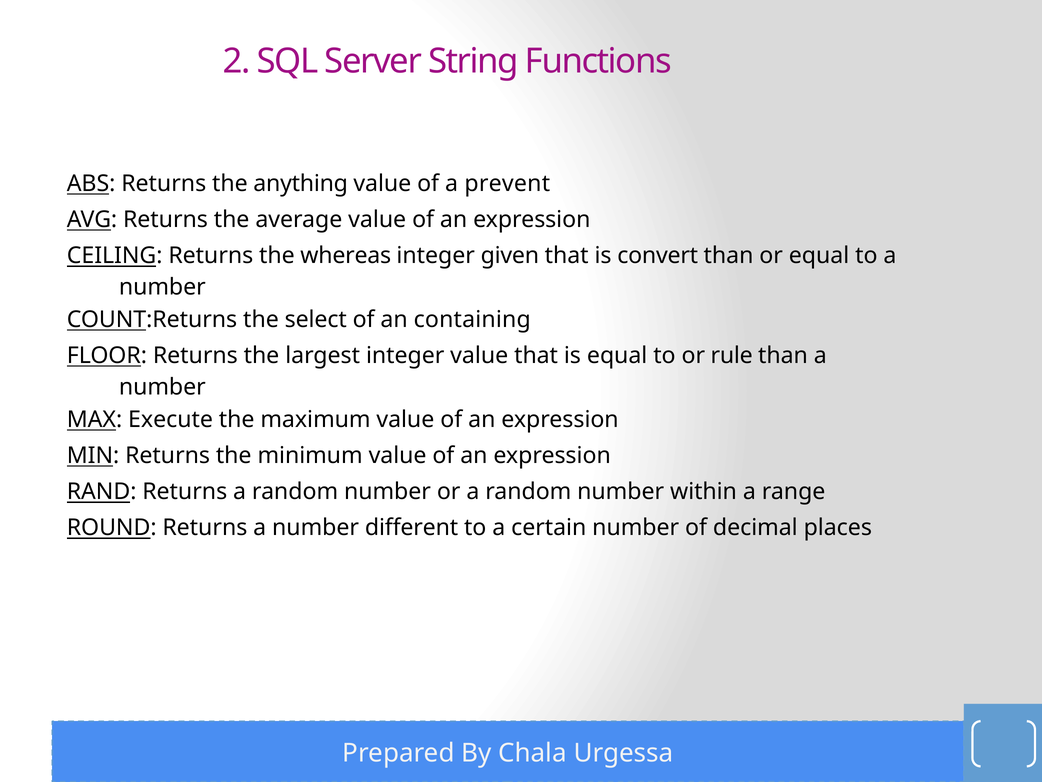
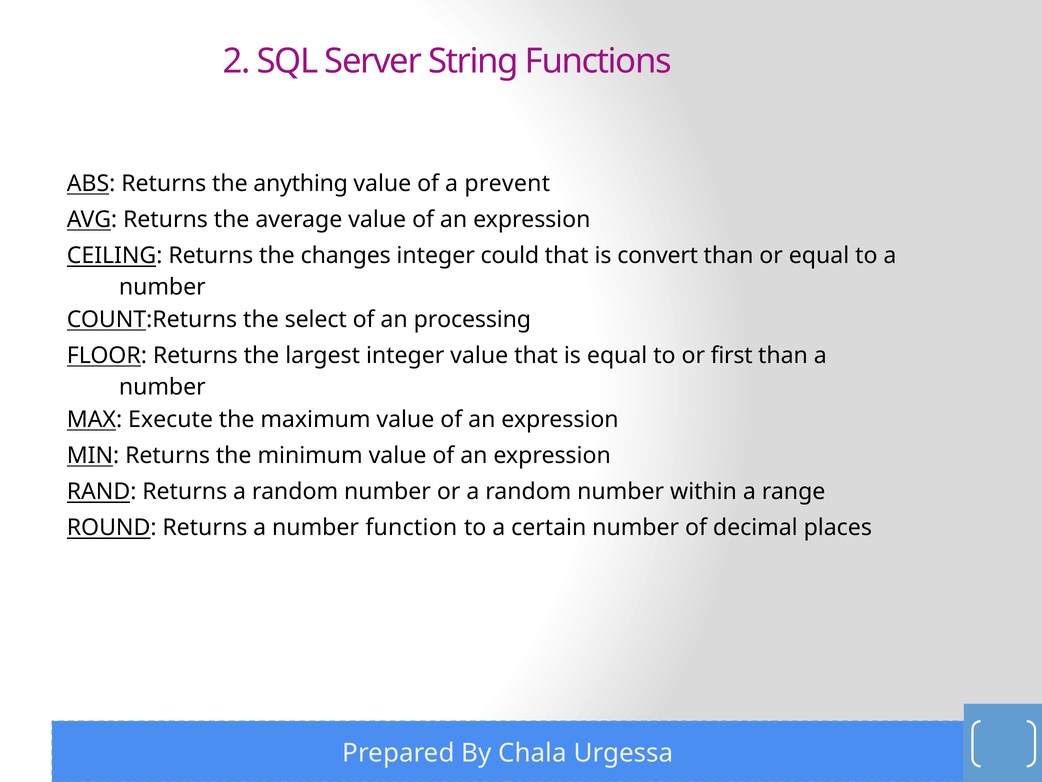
whereas: whereas -> changes
given: given -> could
containing: containing -> processing
rule: rule -> first
different: different -> function
